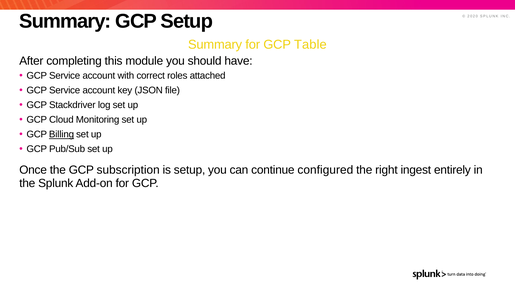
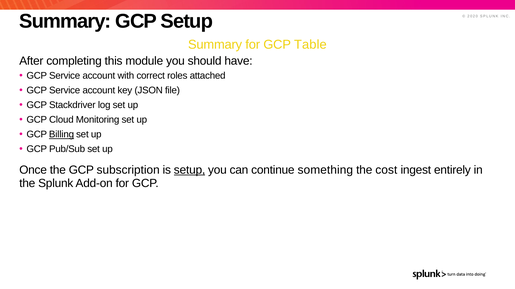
setup at (190, 170) underline: none -> present
configured: configured -> something
right: right -> cost
